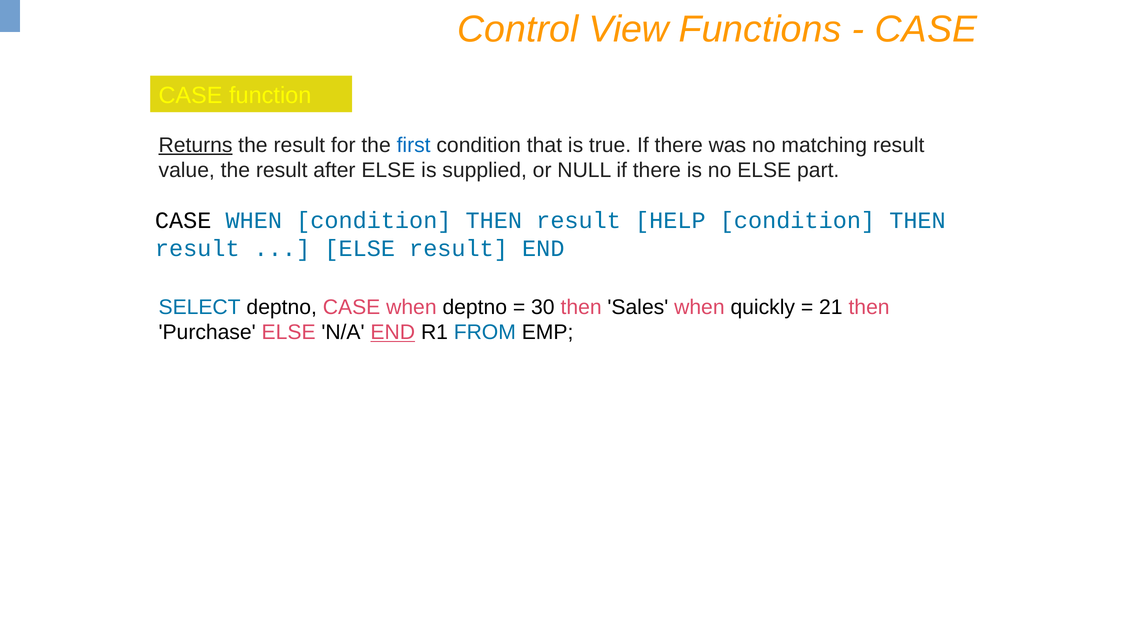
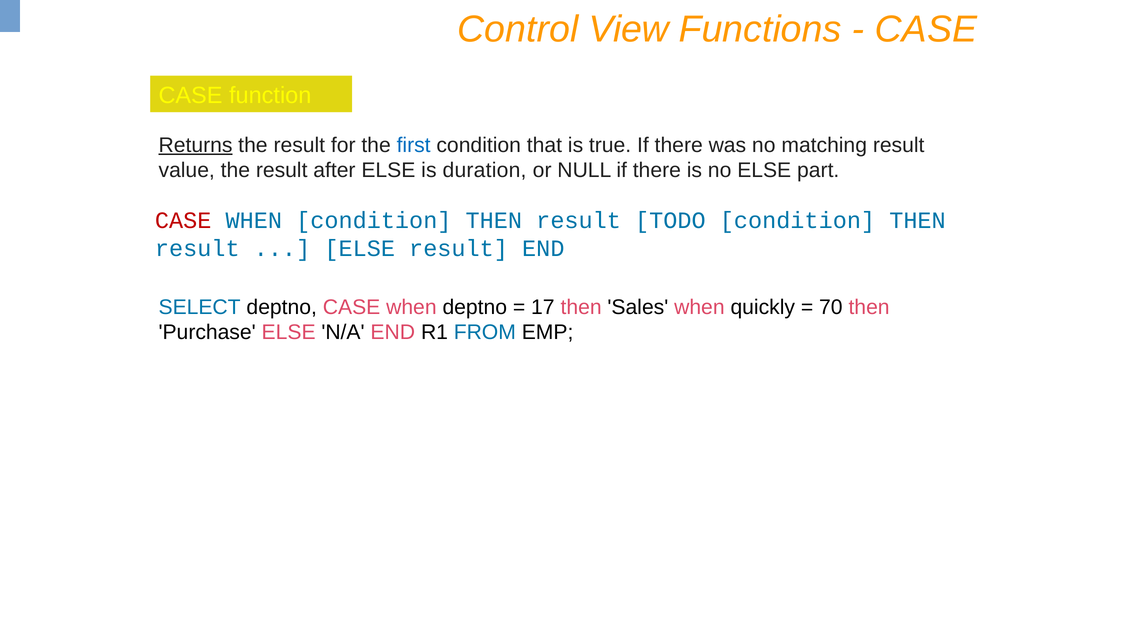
supplied: supplied -> duration
CASE at (183, 220) colour: black -> red
HELP: HELP -> TODO
30: 30 -> 17
21: 21 -> 70
END at (393, 332) underline: present -> none
